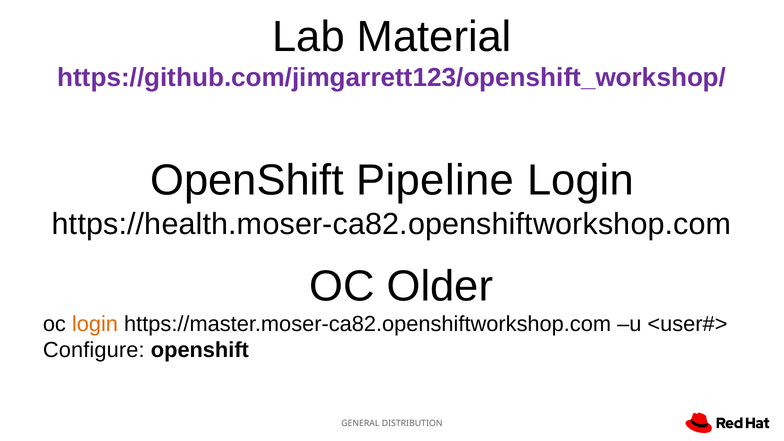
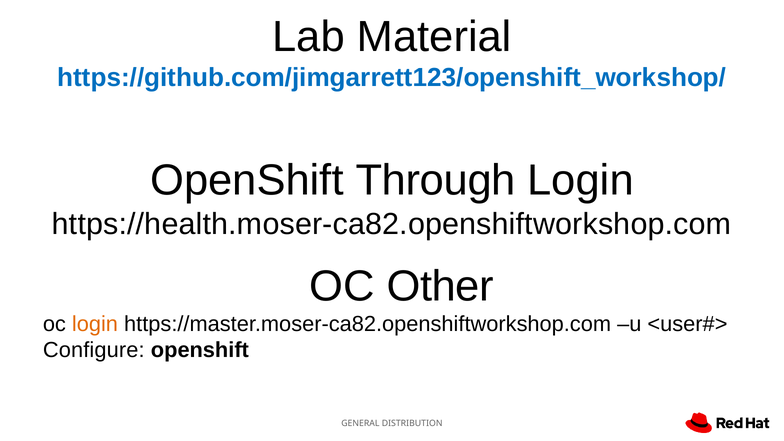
https://github.com/jimgarrett123/openshift_workshop/ colour: purple -> blue
Pipeline: Pipeline -> Through
Older: Older -> Other
